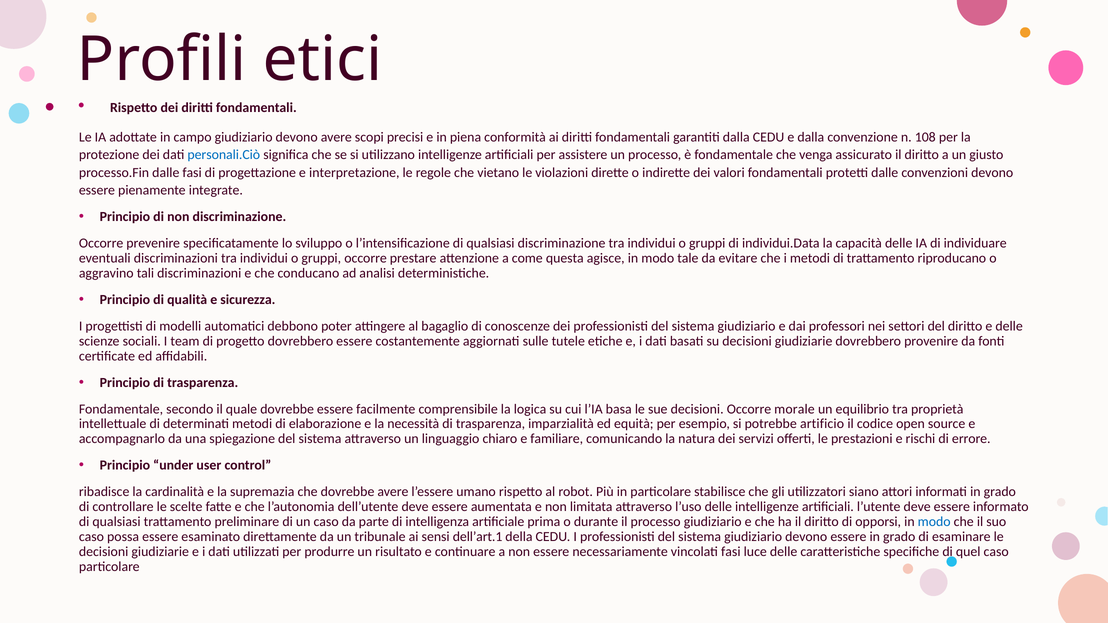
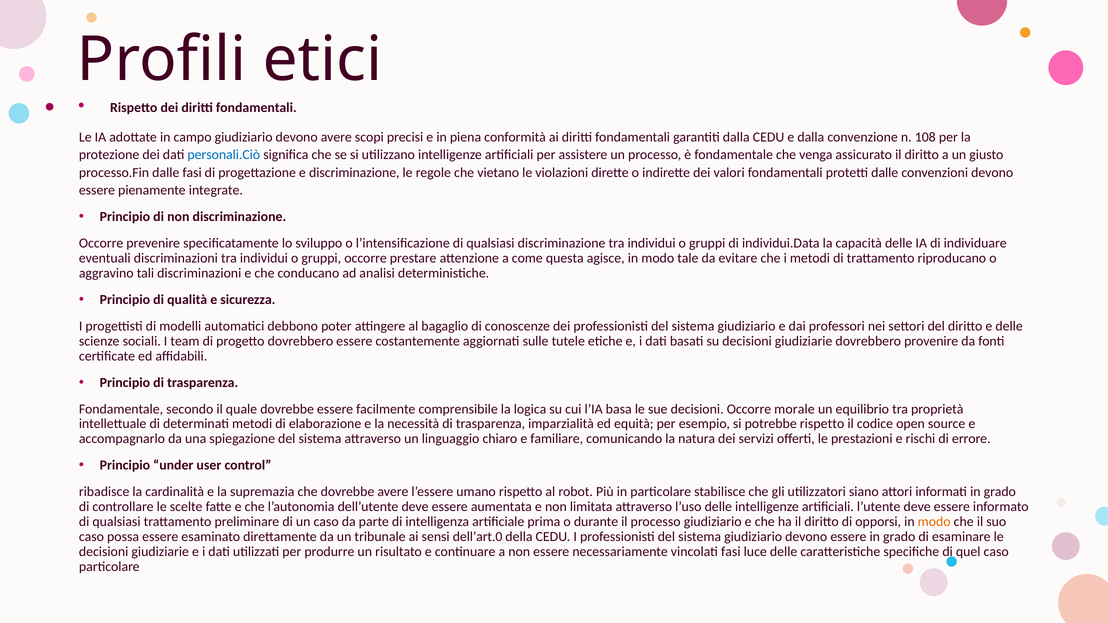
e interpretazione: interpretazione -> discriminazione
potrebbe artificio: artificio -> rispetto
modo at (934, 522) colour: blue -> orange
dell’art.1: dell’art.1 -> dell’art.0
